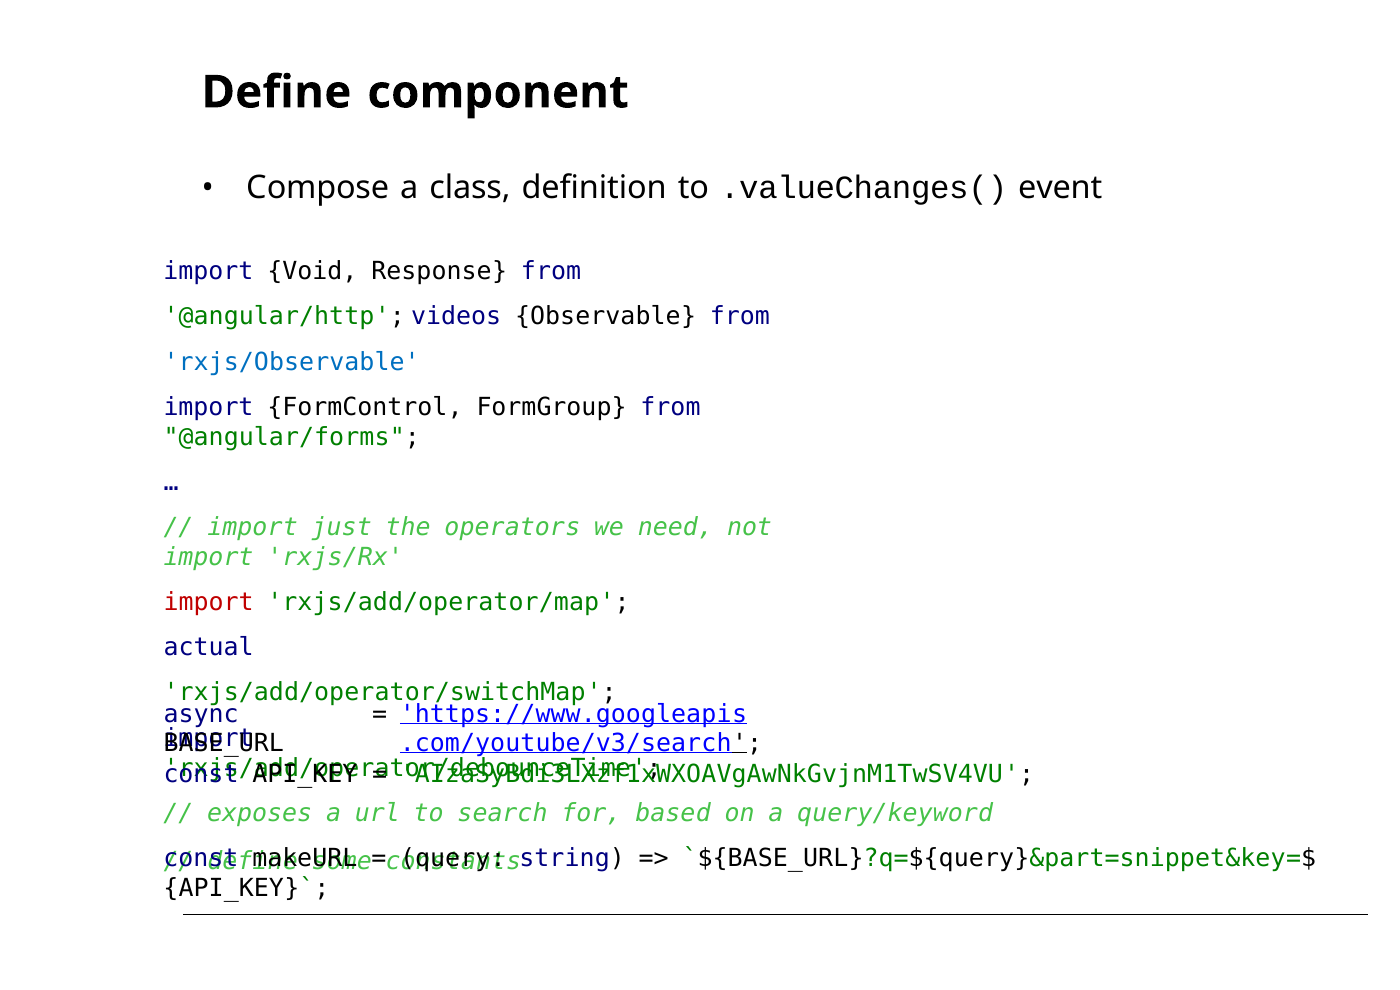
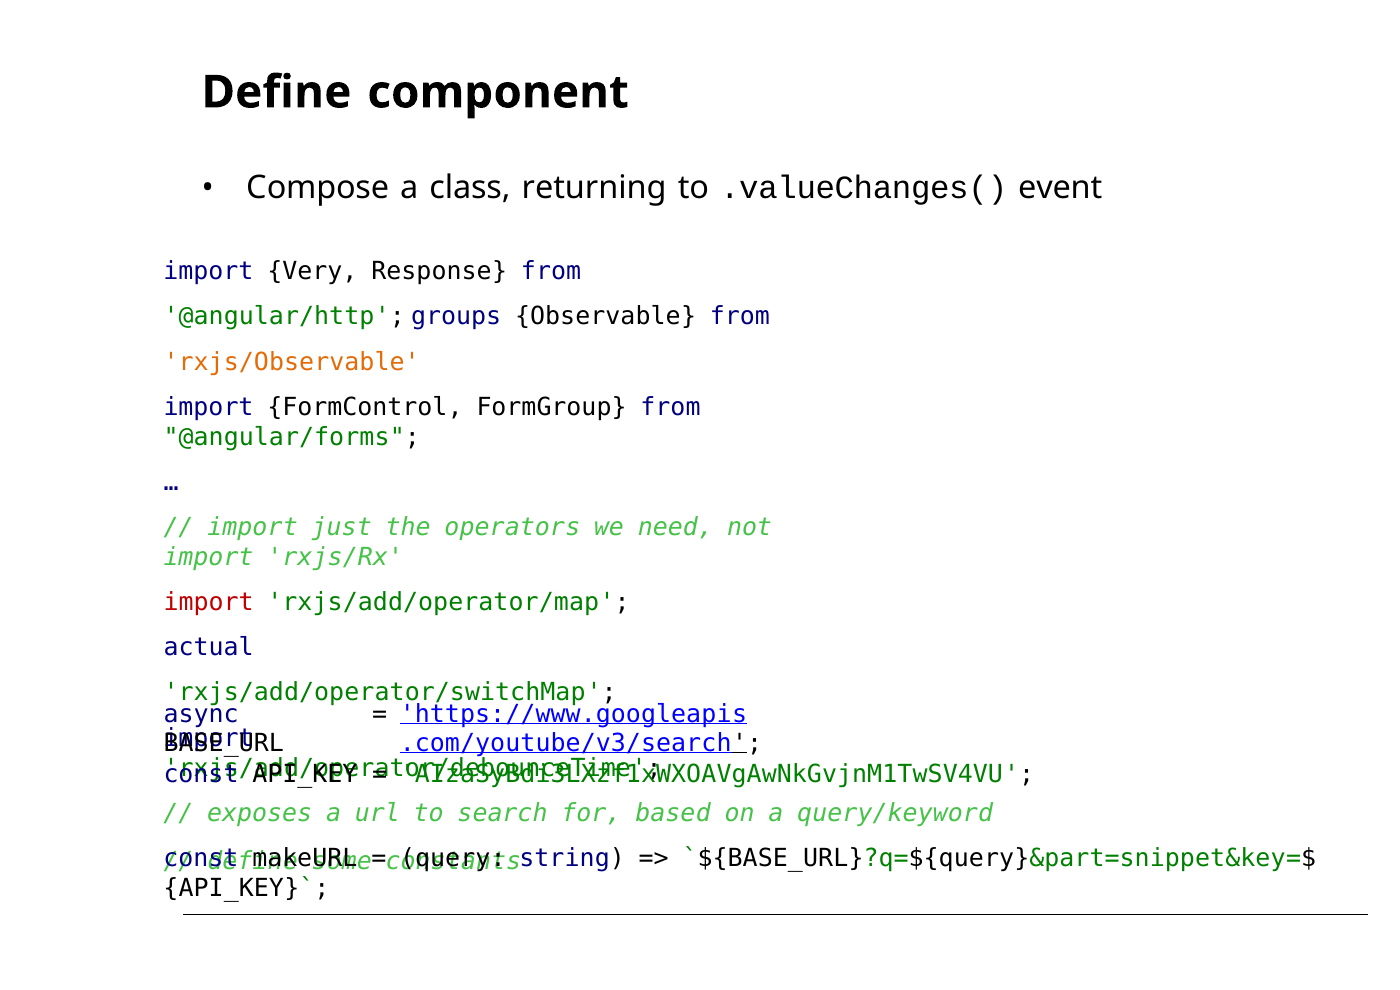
definition: definition -> returning
Void: Void -> Very
videos: videos -> groups
rxjs/Observable colour: blue -> orange
